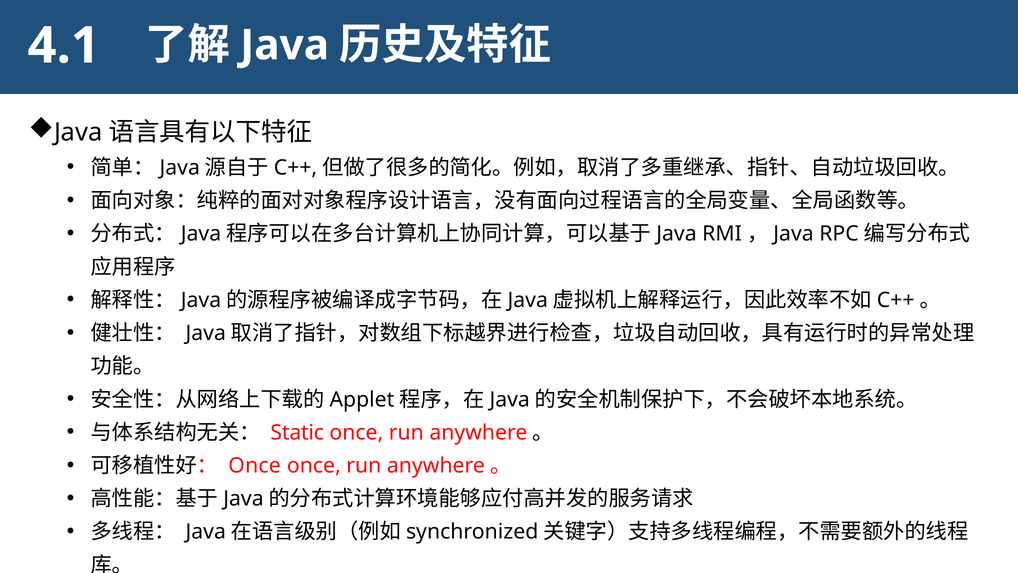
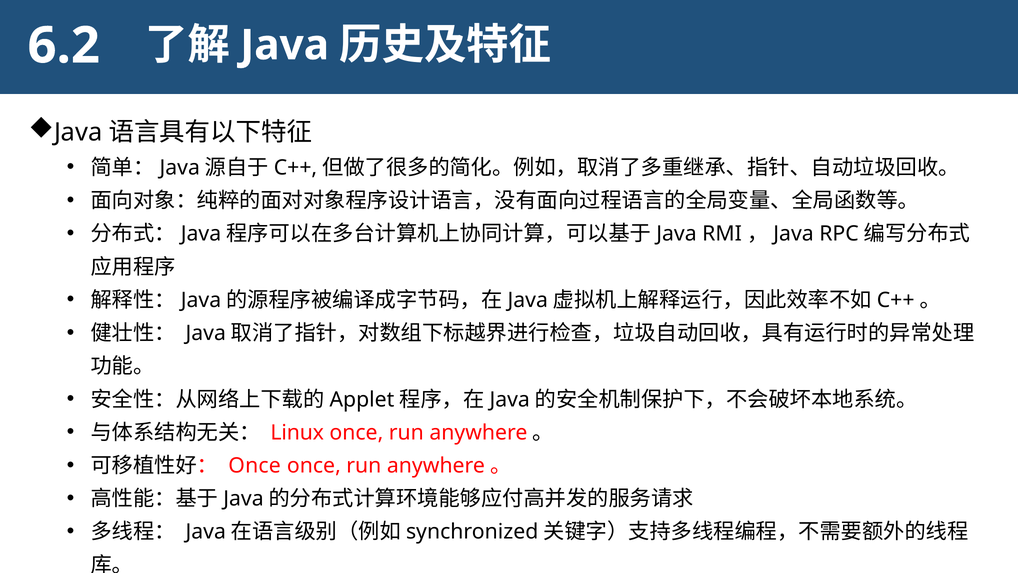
4.1: 4.1 -> 6.2
Static: Static -> Linux
